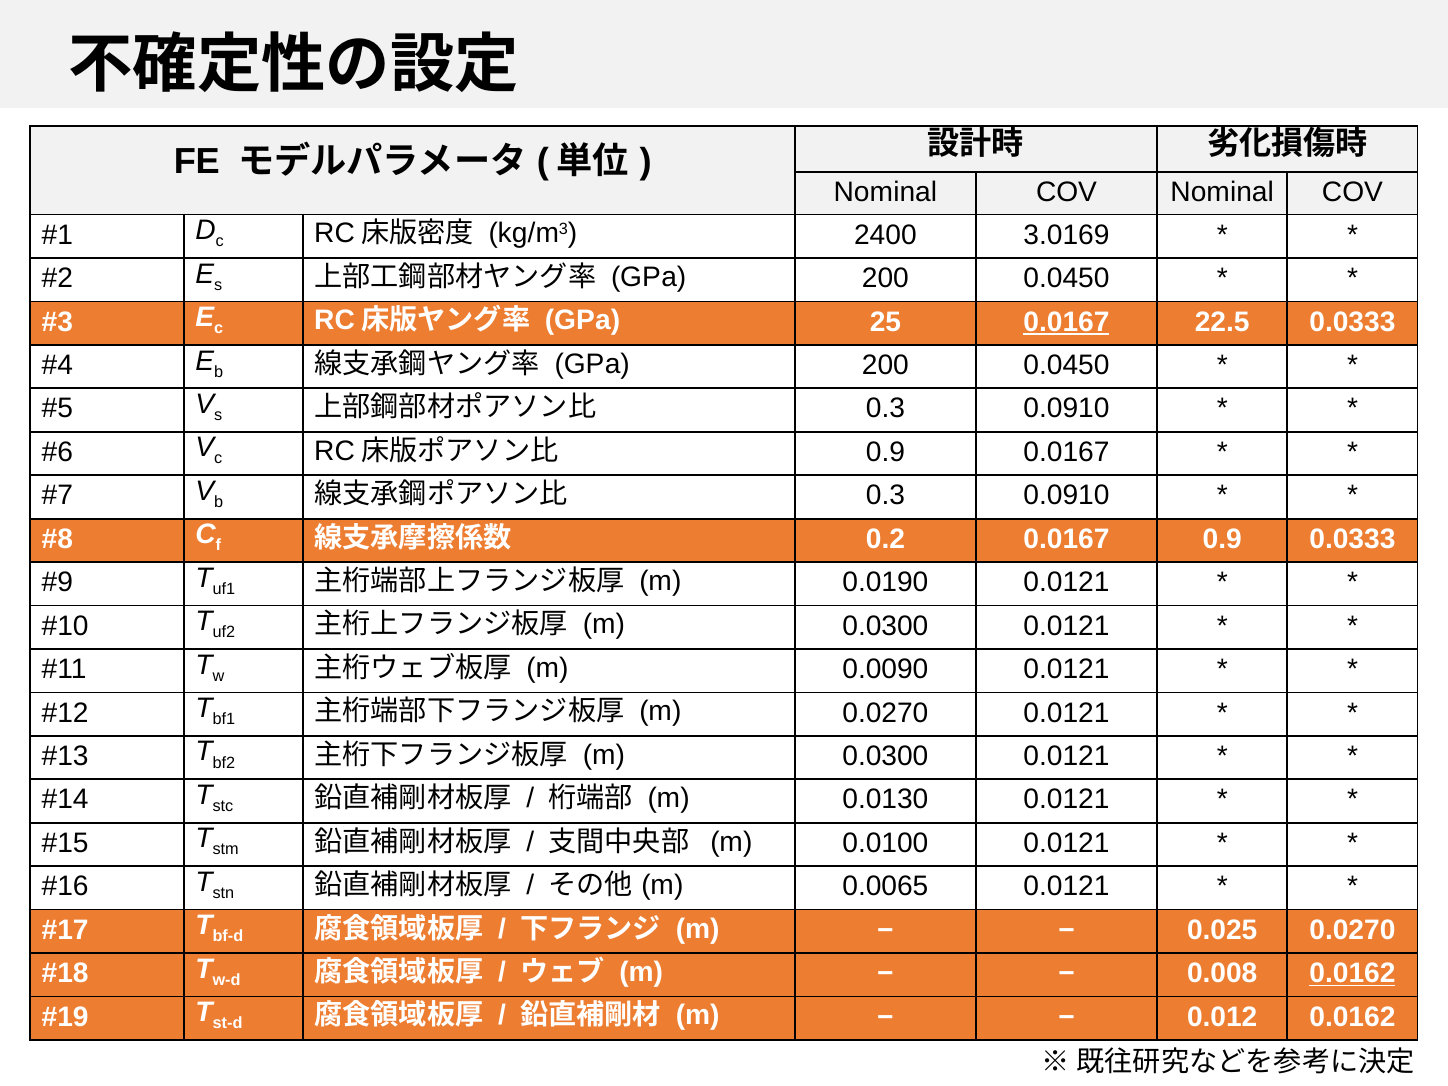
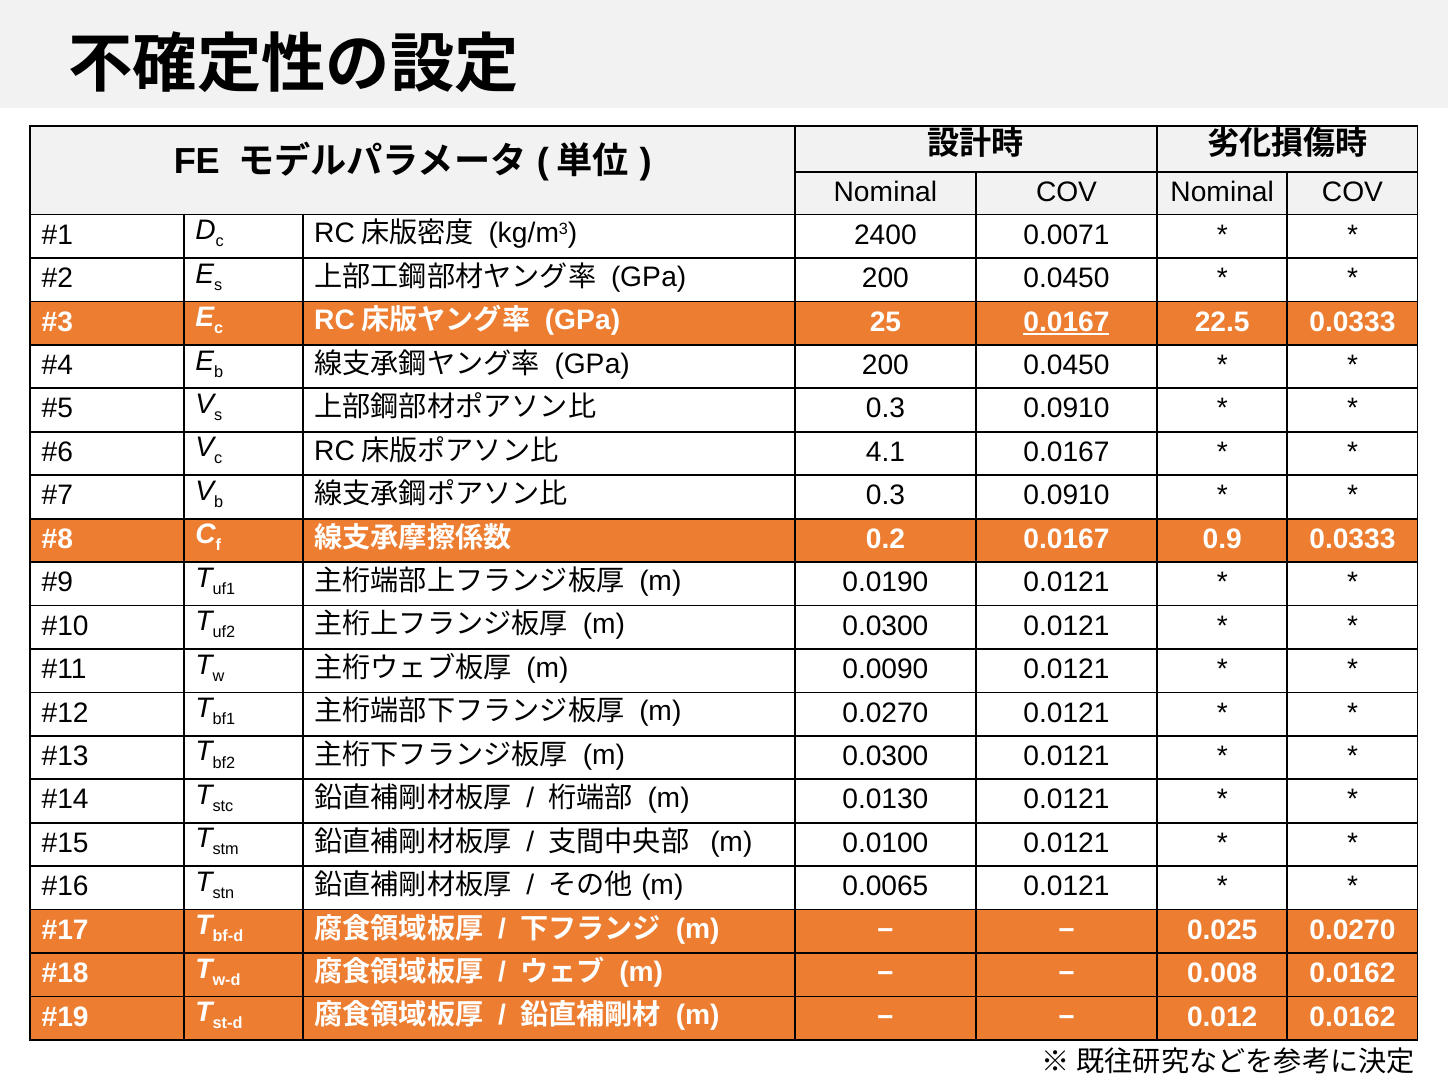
3.0169: 3.0169 -> 0.0071
0.9 at (885, 452): 0.9 -> 4.1
0.0162 at (1352, 973) underline: present -> none
